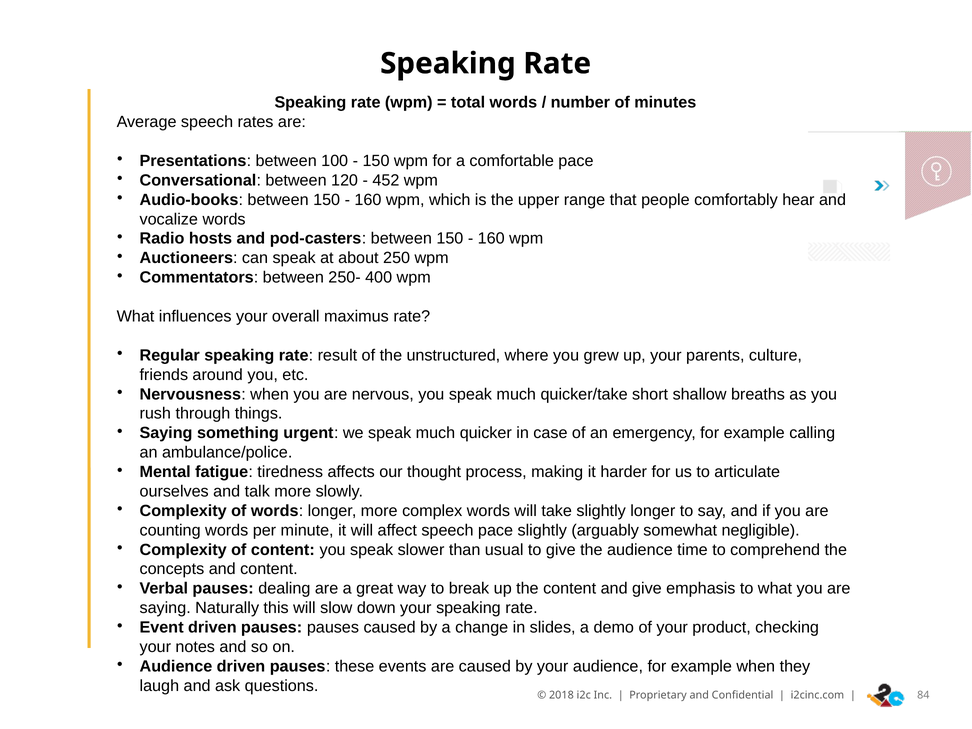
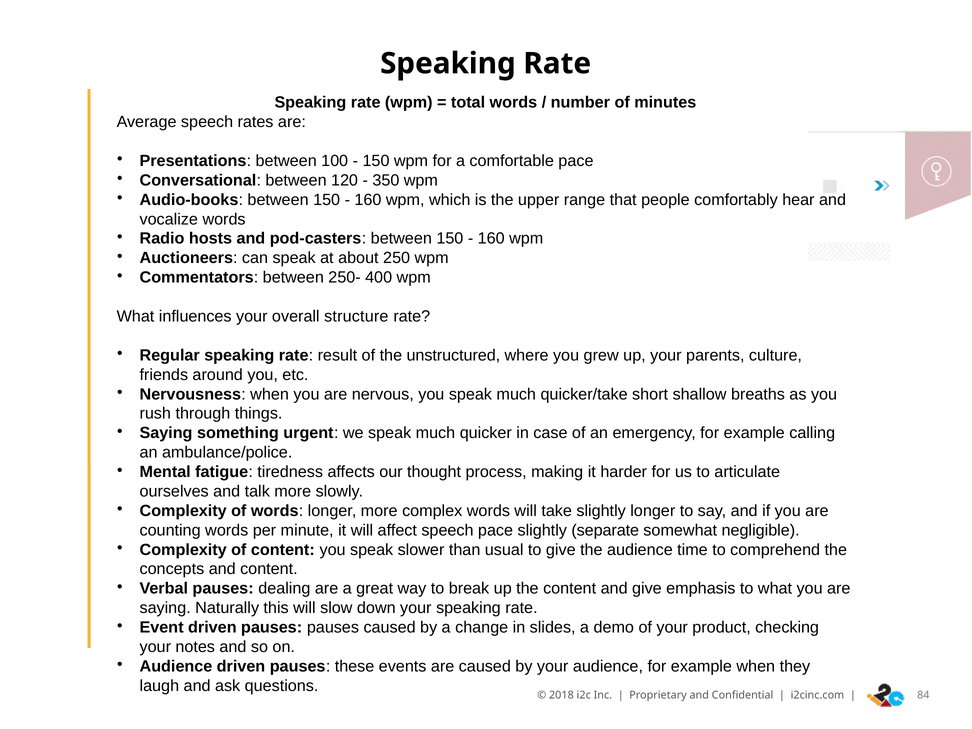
452: 452 -> 350
maximus: maximus -> structure
arguably: arguably -> separate
